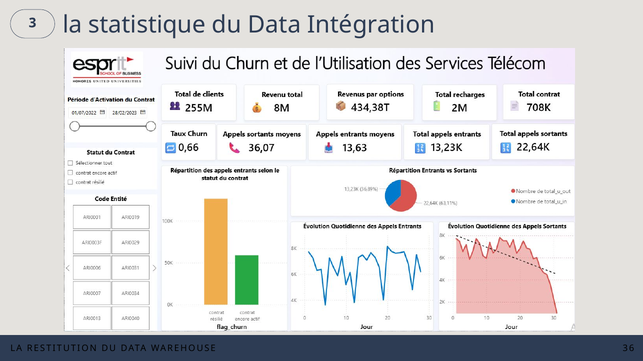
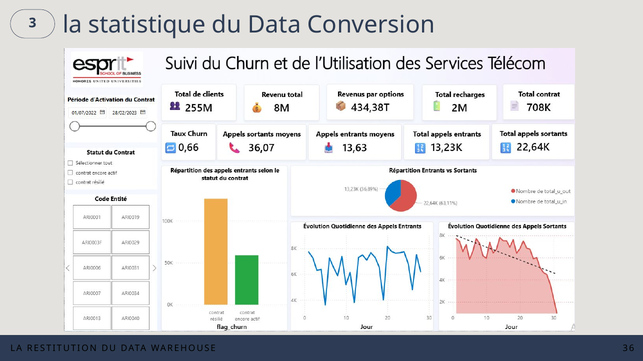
Intégration: Intégration -> Conversion
